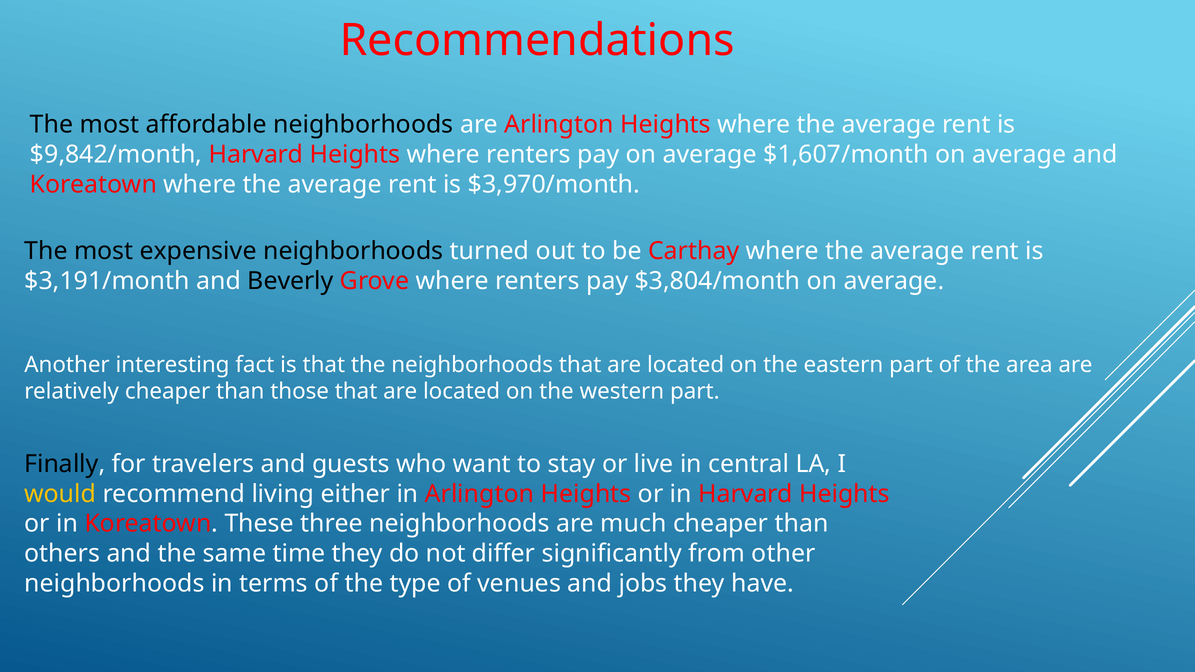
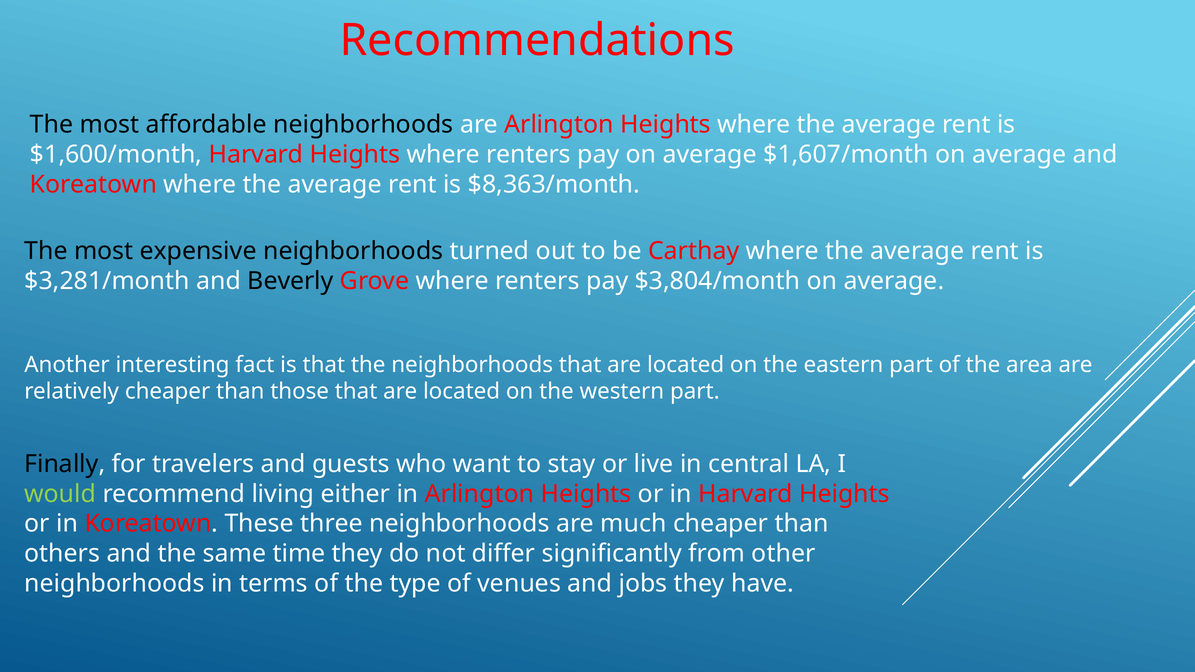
$9,842/month: $9,842/month -> $1,600/month
$3,970/month: $3,970/month -> $8,363/month
$3,191/month: $3,191/month -> $3,281/month
would colour: yellow -> light green
